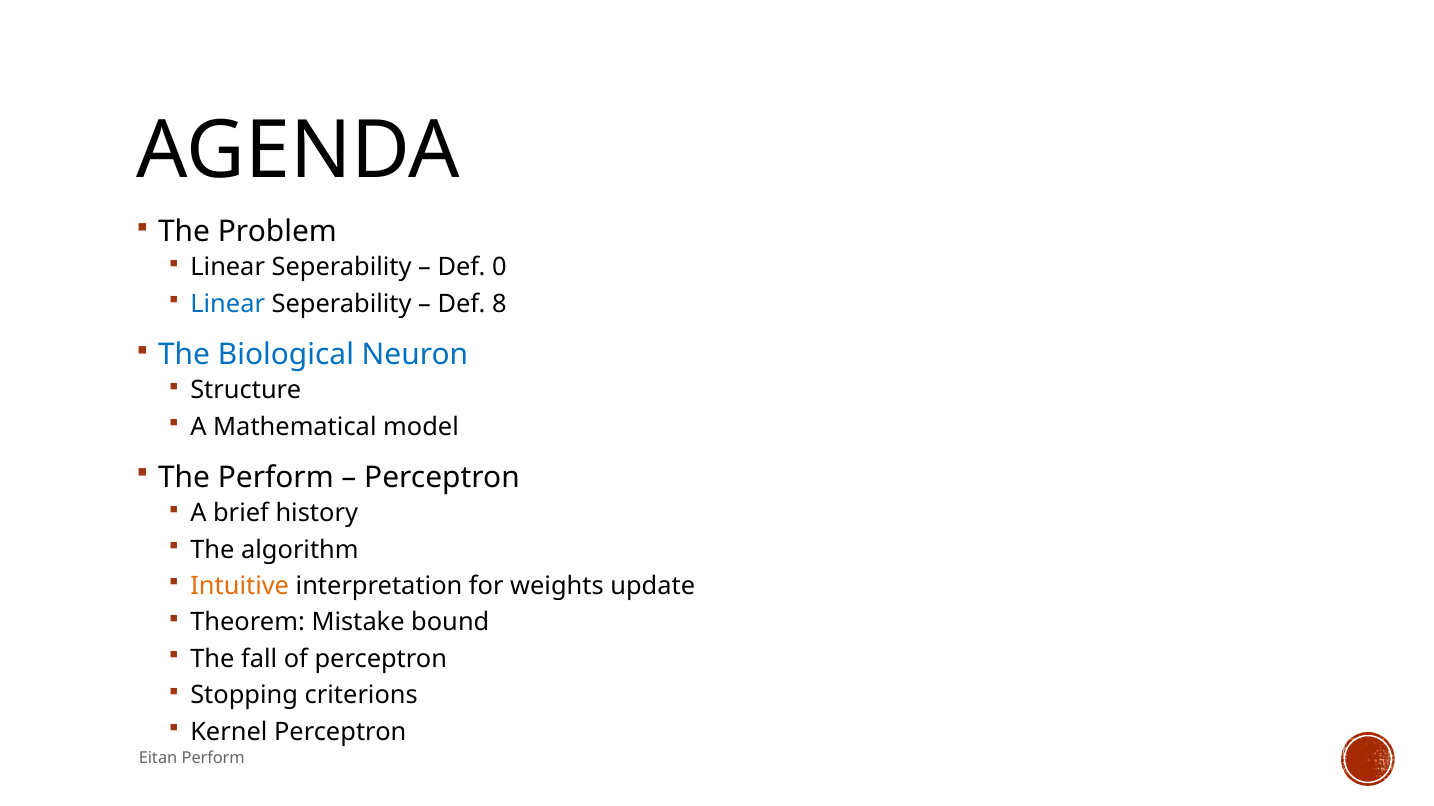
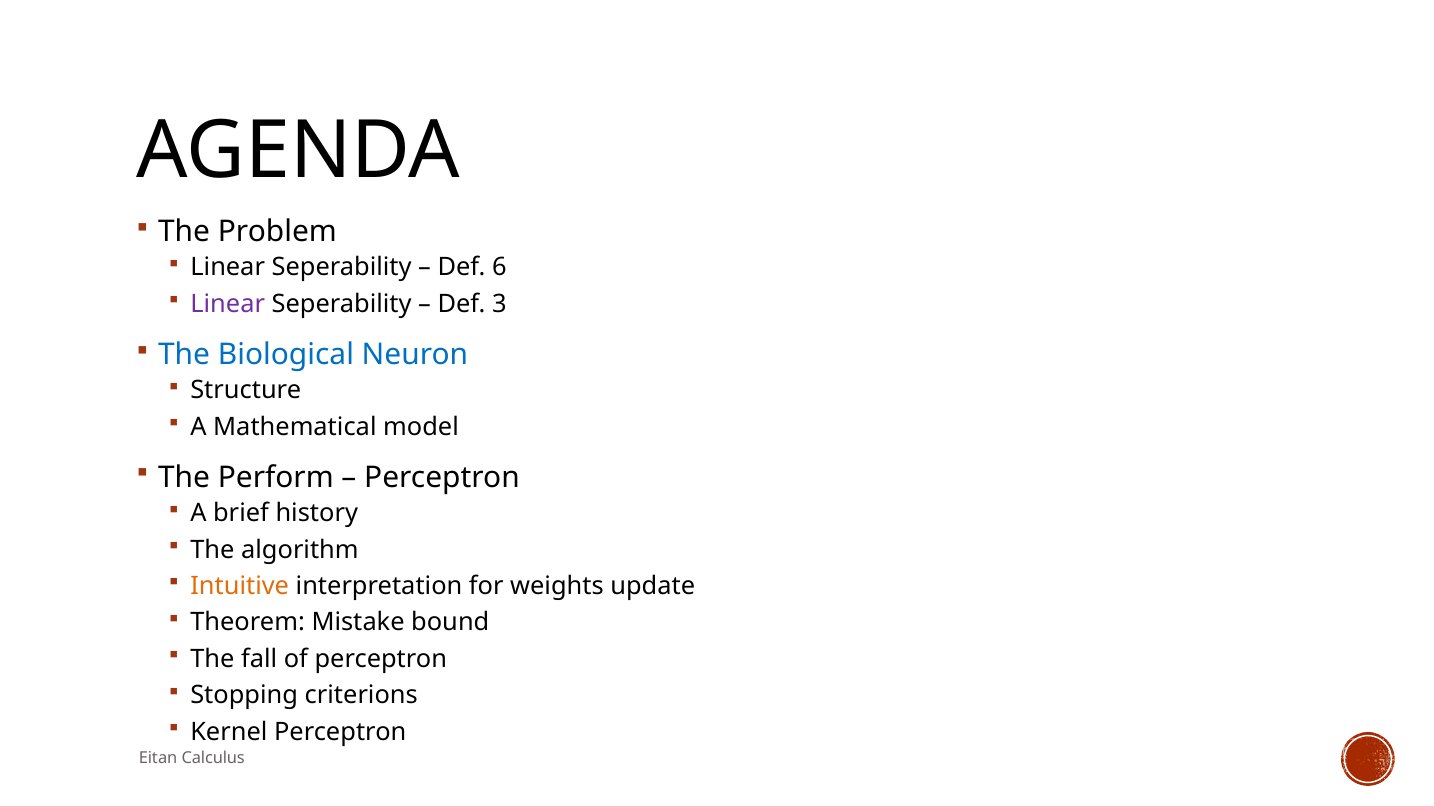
0: 0 -> 6
Linear at (228, 304) colour: blue -> purple
8: 8 -> 3
Eitan Perform: Perform -> Calculus
